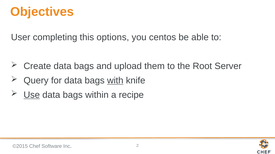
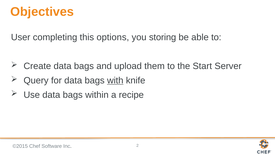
centos: centos -> storing
Root: Root -> Start
Use underline: present -> none
